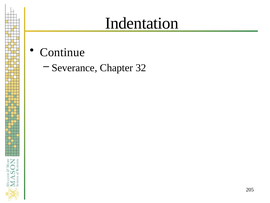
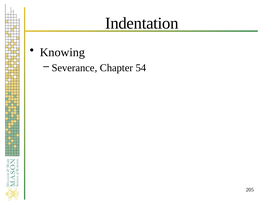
Continue: Continue -> Knowing
32: 32 -> 54
